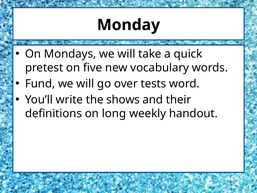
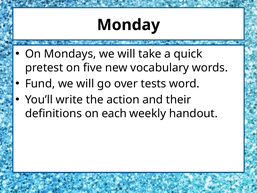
shows: shows -> action
long: long -> each
